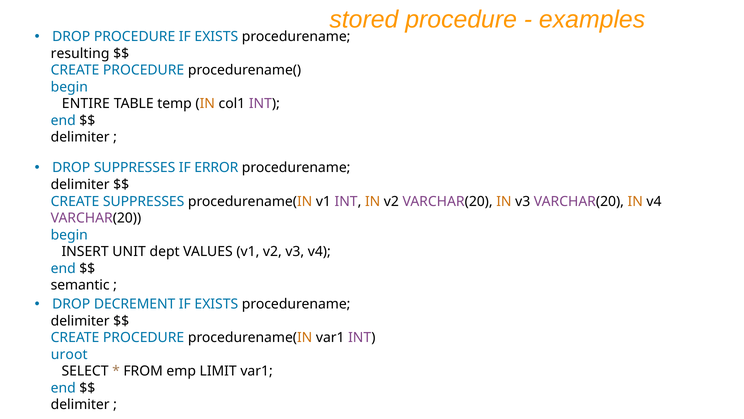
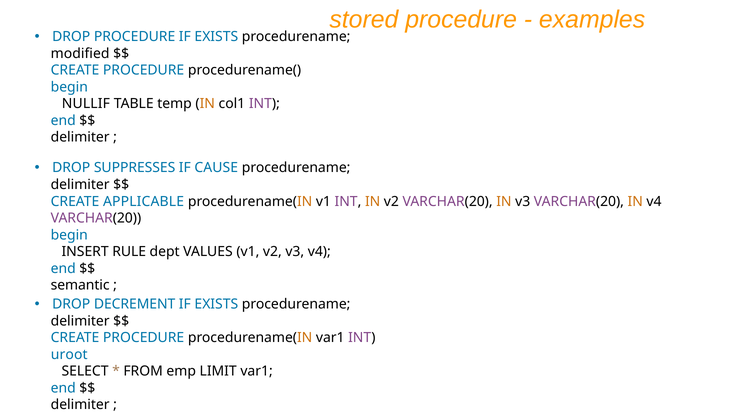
resulting: resulting -> modified
ENTIRE: ENTIRE -> NULLIF
ERROR: ERROR -> CAUSE
CREATE SUPPRESSES: SUPPRESSES -> APPLICABLE
UNIT: UNIT -> RULE
